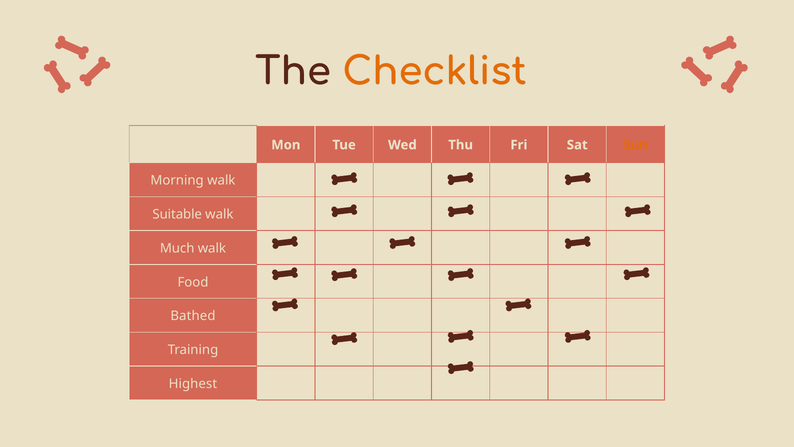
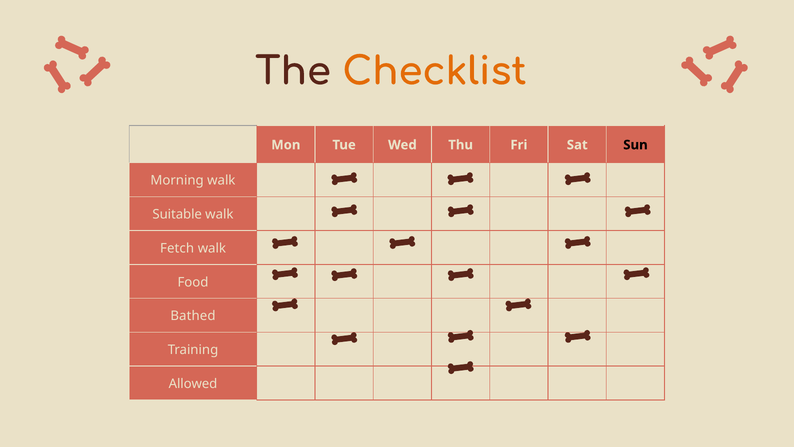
Sun colour: orange -> black
Much: Much -> Fetch
Highest: Highest -> Allowed
